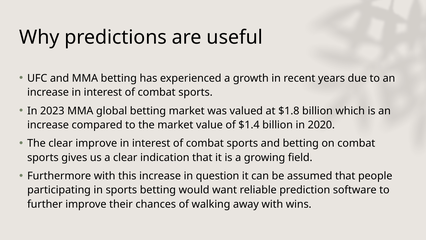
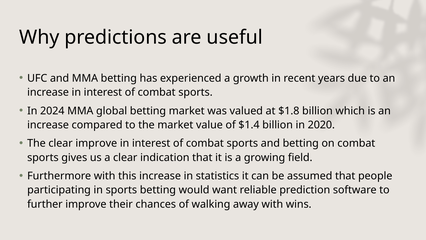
2023: 2023 -> 2024
question: question -> statistics
